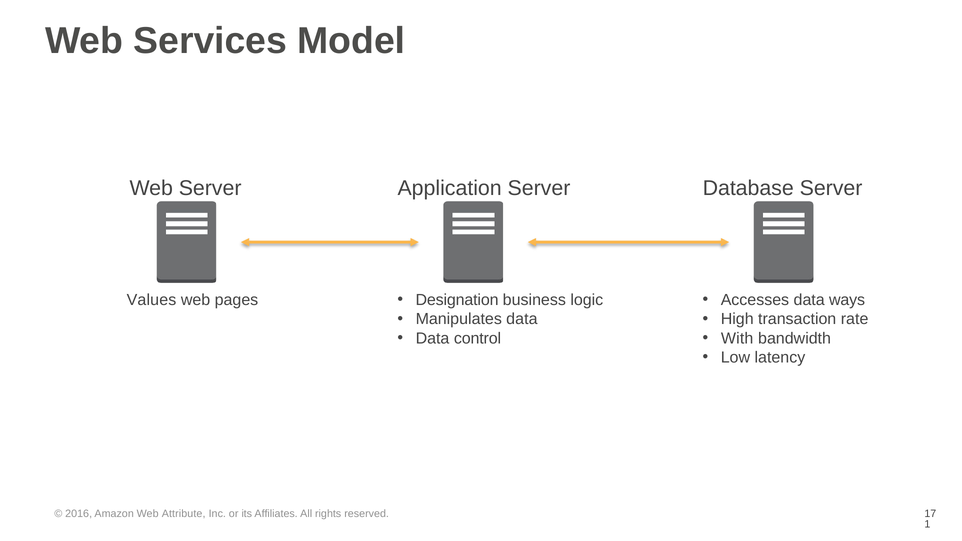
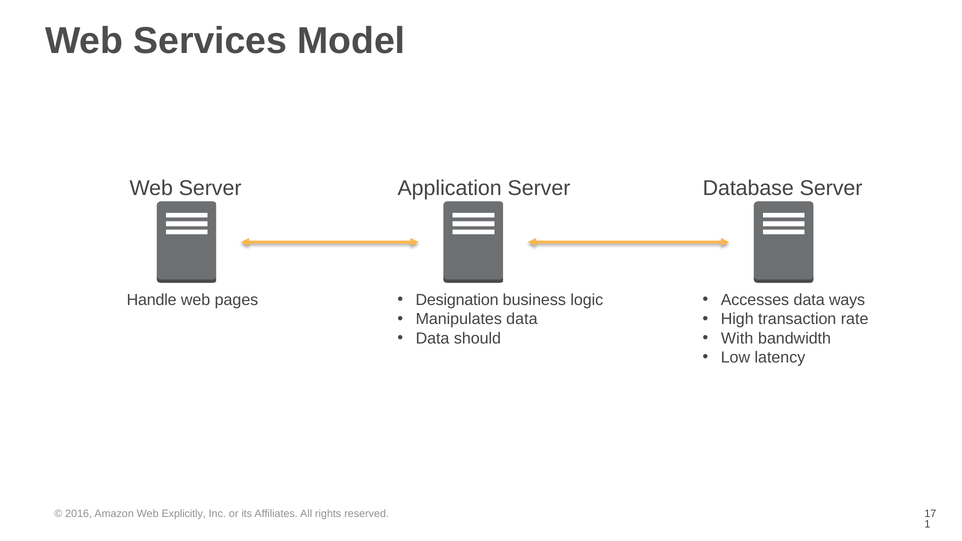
Values: Values -> Handle
control: control -> should
Attribute: Attribute -> Explicitly
